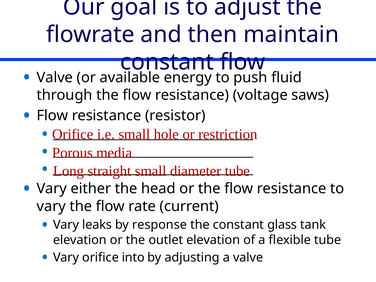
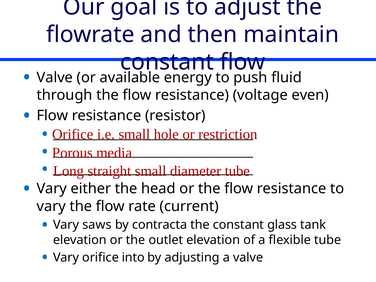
saws: saws -> even
leaks: leaks -> saws
response: response -> contracta
